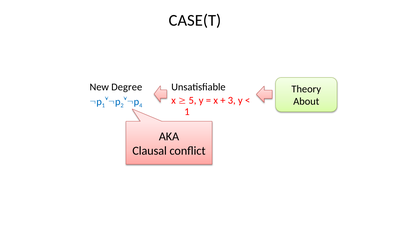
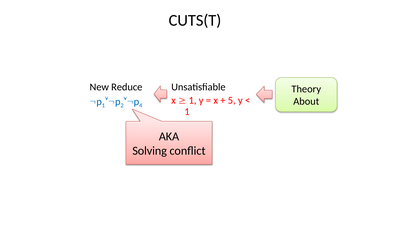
CASE(T: CASE(T -> CUTS(T
Degree: Degree -> Reduce
5 at (193, 100): 5 -> 1
3: 3 -> 5
Clausal: Clausal -> Solving
